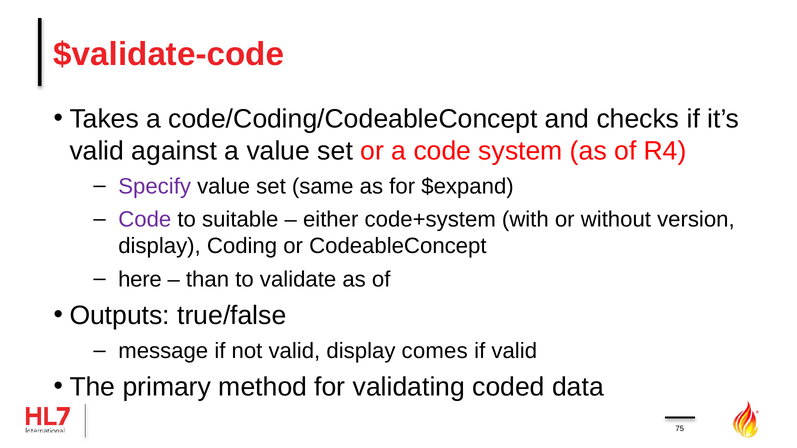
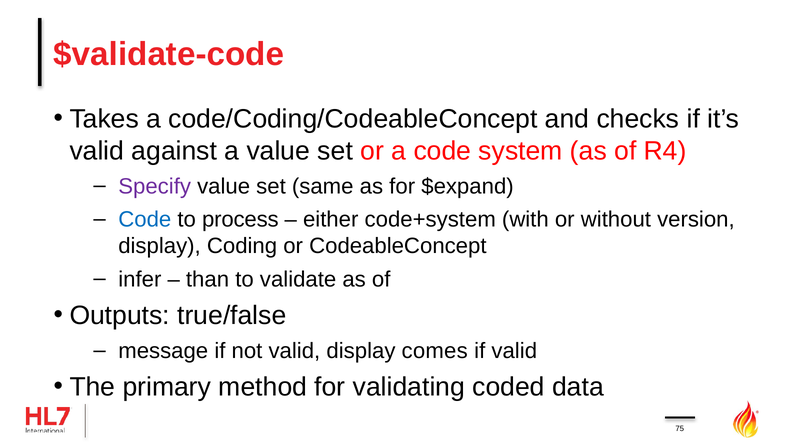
Code at (145, 220) colour: purple -> blue
suitable: suitable -> process
here: here -> infer
